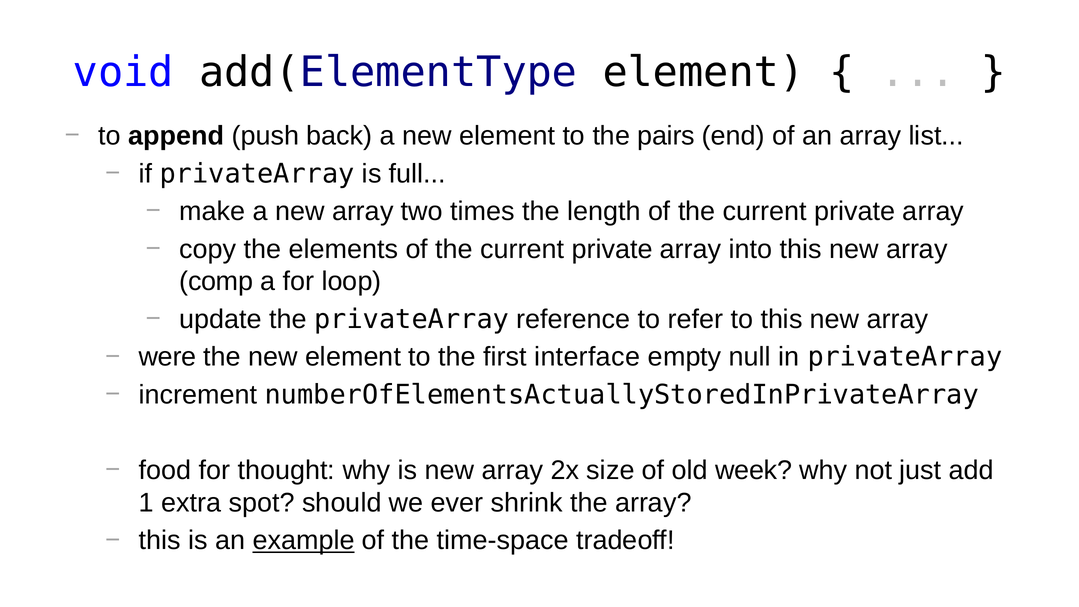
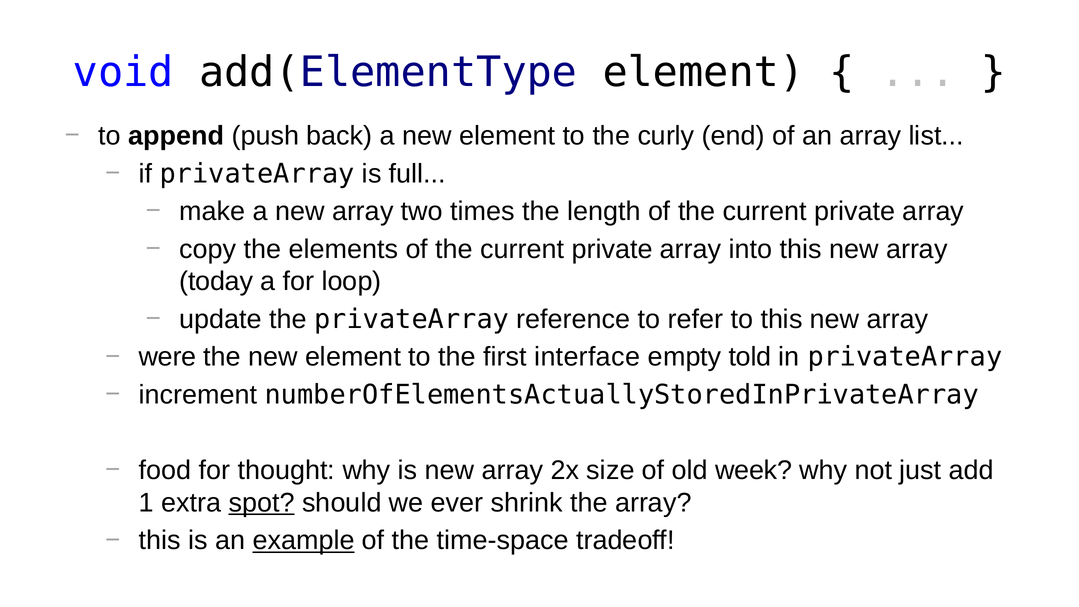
pairs: pairs -> curly
comp: comp -> today
null: null -> told
spot underline: none -> present
